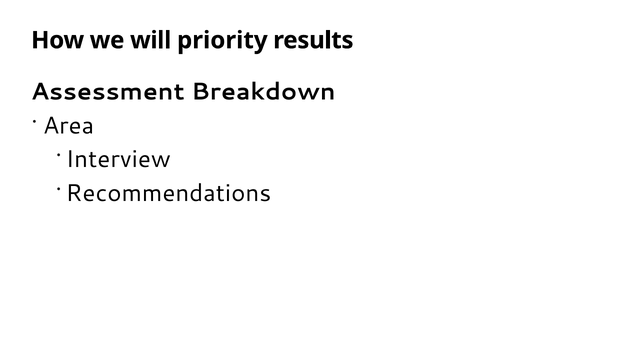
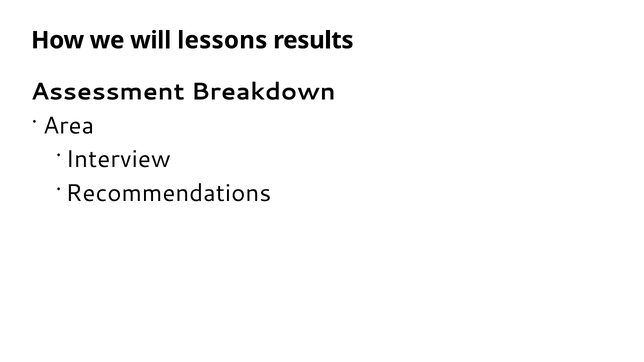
priority: priority -> lessons
